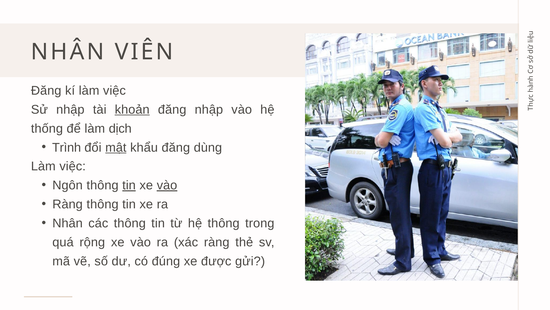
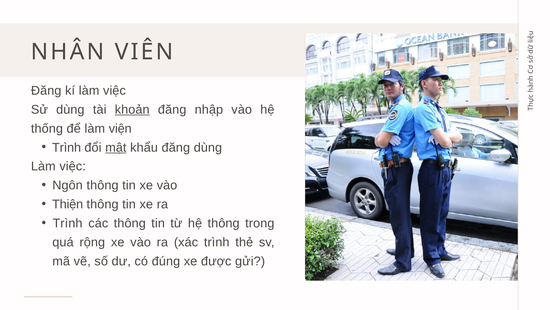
Sử nhập: nhập -> dùng
dịch: dịch -> viện
tin at (129, 185) underline: present -> none
vào at (167, 185) underline: present -> none
Ràng at (68, 204): Ràng -> Thiện
Nhân at (68, 223): Nhân -> Trình
xác ràng: ràng -> trình
